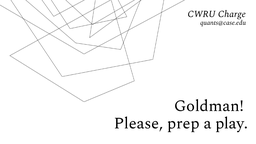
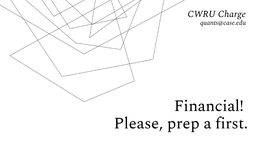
Goldman: Goldman -> Financial
play: play -> first
